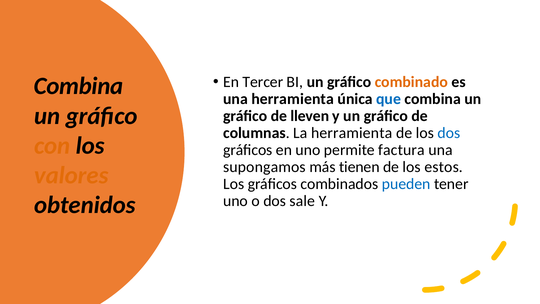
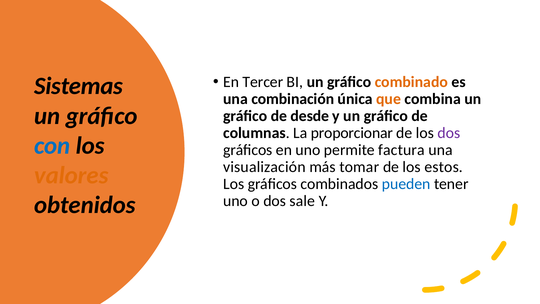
Combina at (79, 86): Combina -> Sistemas
una herramienta: herramienta -> combinación
que colour: blue -> orange
lleven: lleven -> desde
La herramienta: herramienta -> proporcionar
dos at (449, 133) colour: blue -> purple
con colour: orange -> blue
supongamos: supongamos -> visualización
tienen: tienen -> tomar
